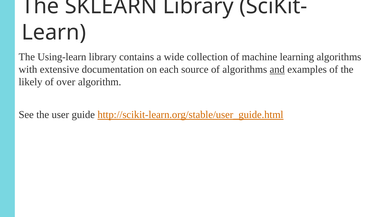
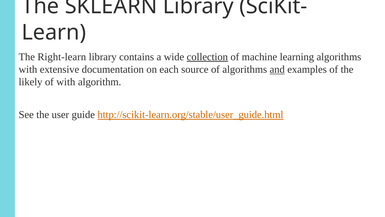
Using-learn: Using-learn -> Right-learn
collection underline: none -> present
of over: over -> with
